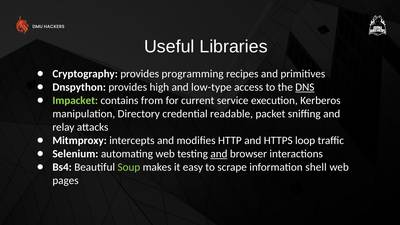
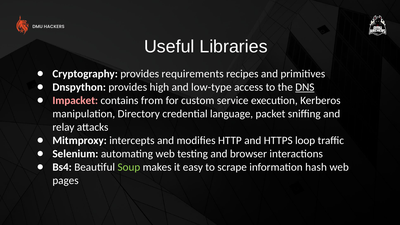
programming: programming -> requirements
Impacket colour: light green -> pink
current: current -> custom
readable: readable -> language
and at (219, 154) underline: present -> none
shell: shell -> hash
